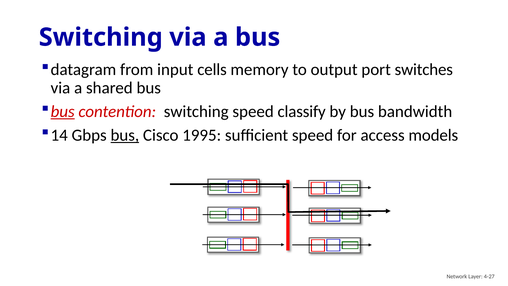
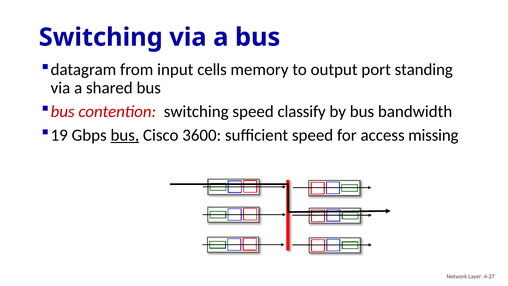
switches: switches -> standing
bus at (63, 111) underline: present -> none
14: 14 -> 19
1995: 1995 -> 3600
models: models -> missing
